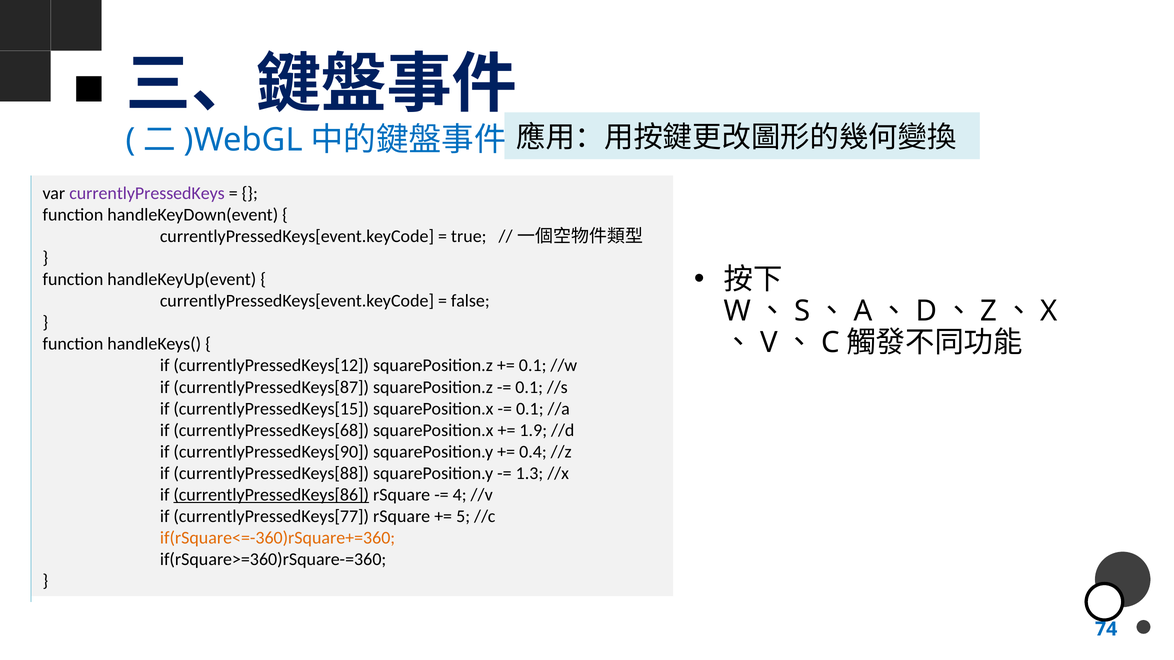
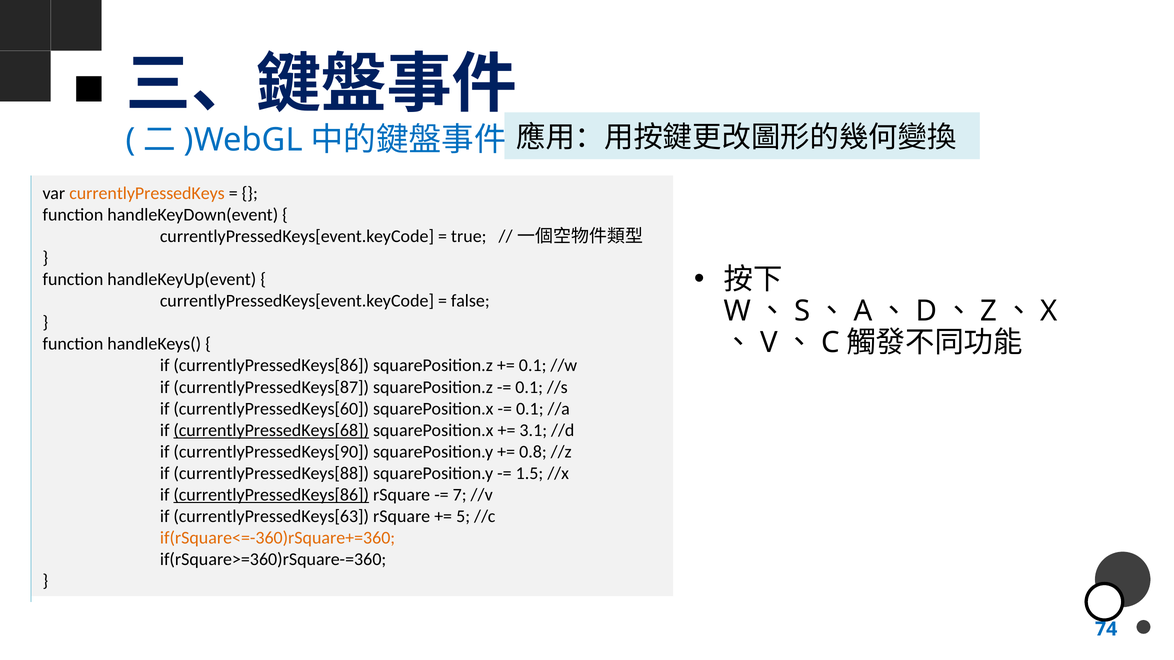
currentlyPressedKeys colour: purple -> orange
currentlyPressedKeys[12 at (271, 366): currentlyPressedKeys[12 -> currentlyPressedKeys[86
currentlyPressedKeys[15: currentlyPressedKeys[15 -> currentlyPressedKeys[60
currentlyPressedKeys[68 underline: none -> present
1.9: 1.9 -> 3.1
0.4: 0.4 -> 0.8
1.3: 1.3 -> 1.5
4: 4 -> 7
currentlyPressedKeys[77: currentlyPressedKeys[77 -> currentlyPressedKeys[63
